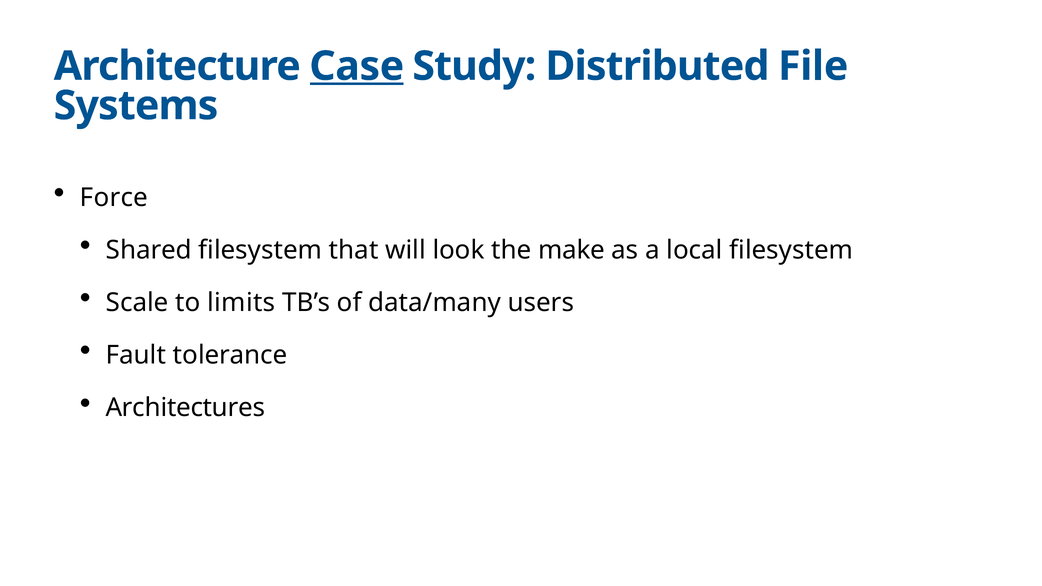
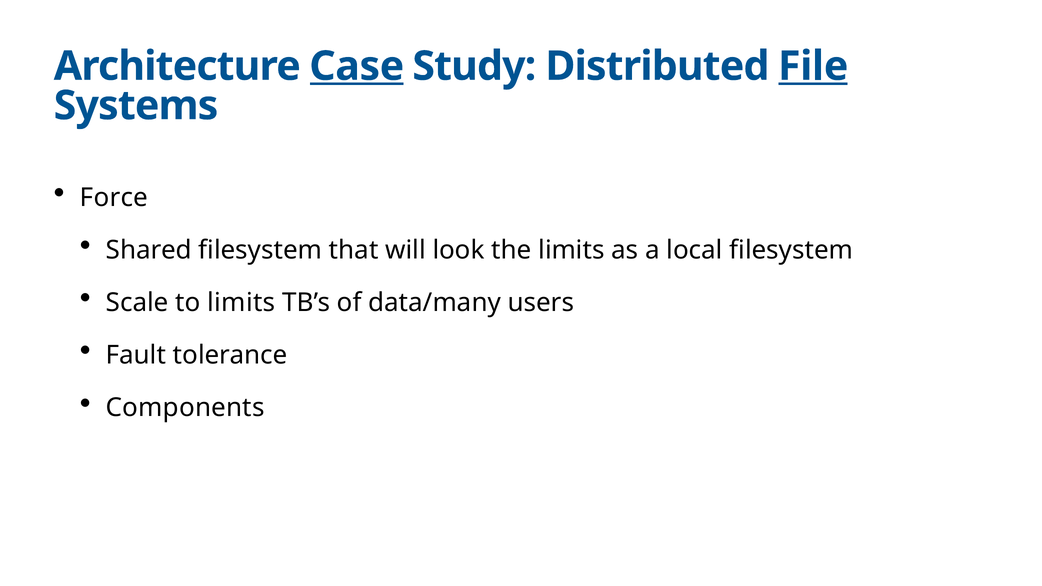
File underline: none -> present
the make: make -> limits
Architectures: Architectures -> Components
